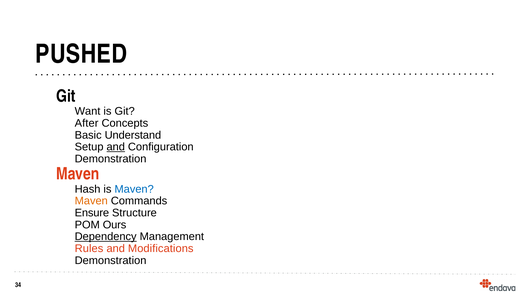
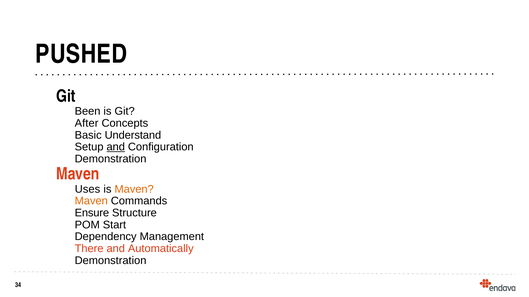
Want: Want -> Been
Hash: Hash -> Uses
Maven at (134, 189) colour: blue -> orange
Ours: Ours -> Start
Dependency underline: present -> none
Rules: Rules -> There
Modifications: Modifications -> Automatically
